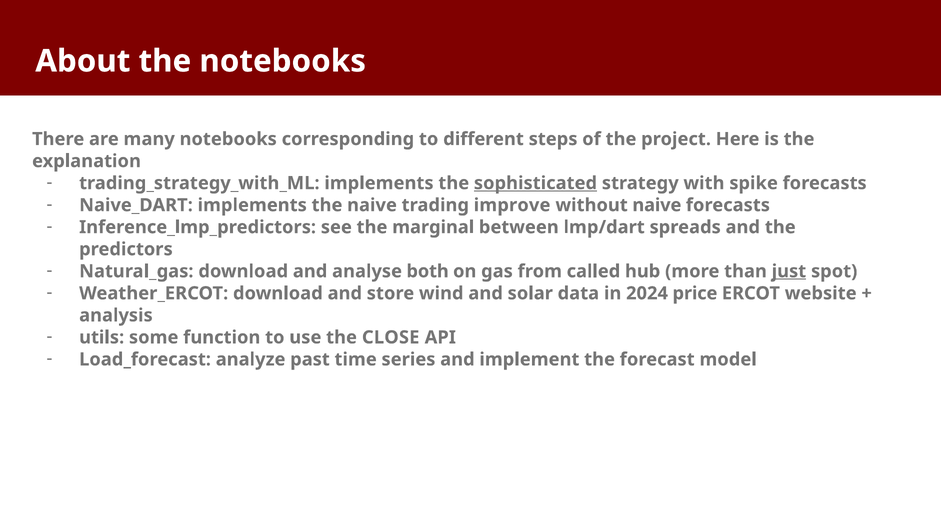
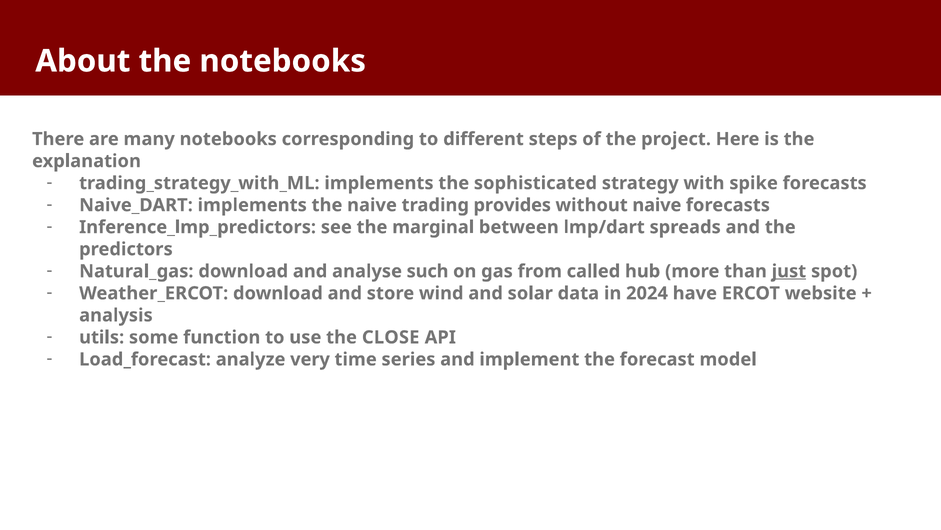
sophisticated underline: present -> none
improve: improve -> provides
both: both -> such
price: price -> have
past: past -> very
